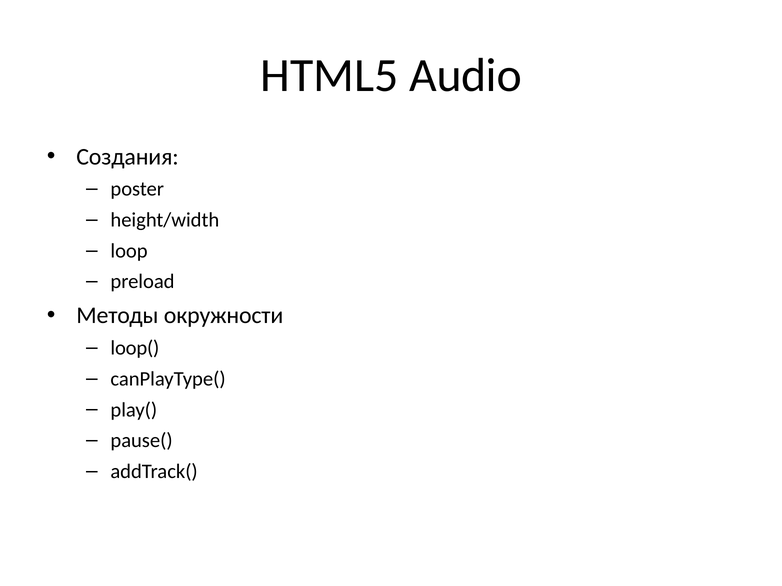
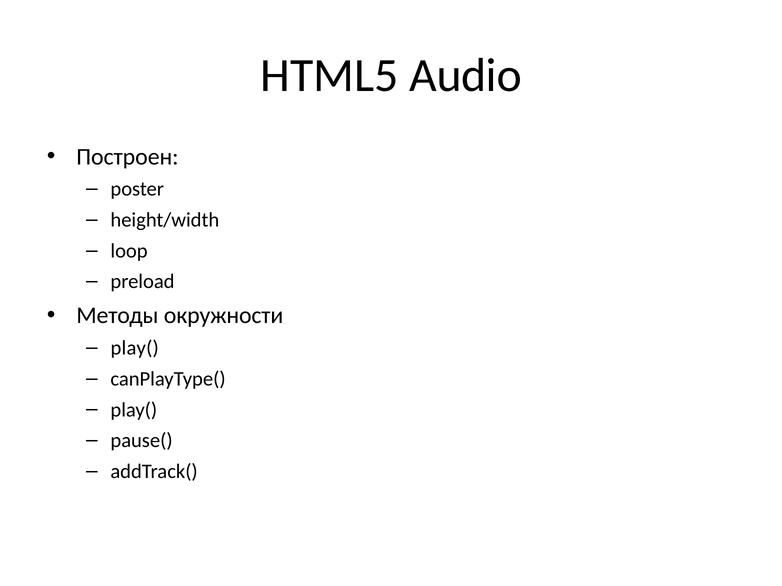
Создания: Создания -> Построен
loop( at (135, 348): loop( -> play(
